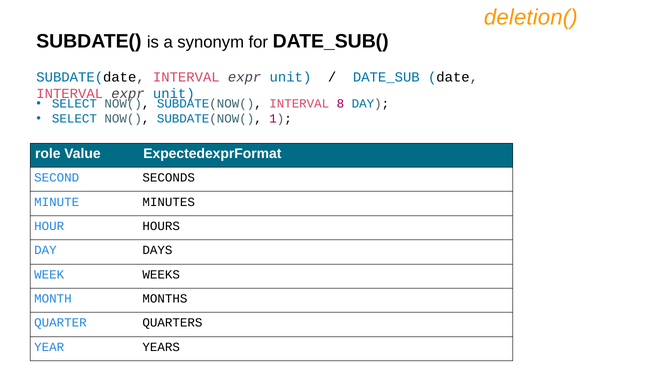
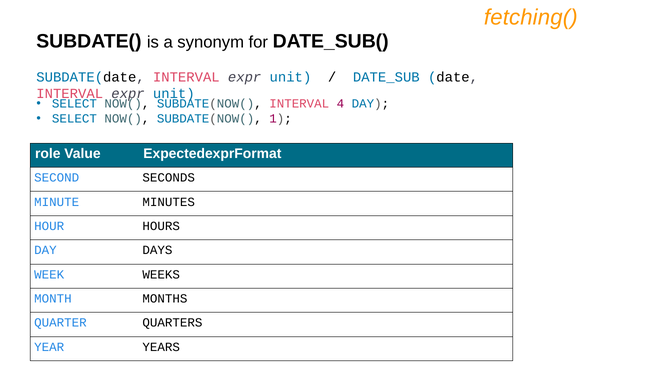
deletion(: deletion( -> fetching(
8: 8 -> 4
